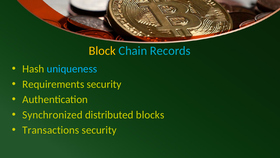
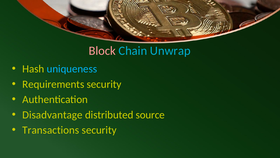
Block colour: yellow -> pink
Records: Records -> Unwrap
Synchronized: Synchronized -> Disadvantage
blocks: blocks -> source
